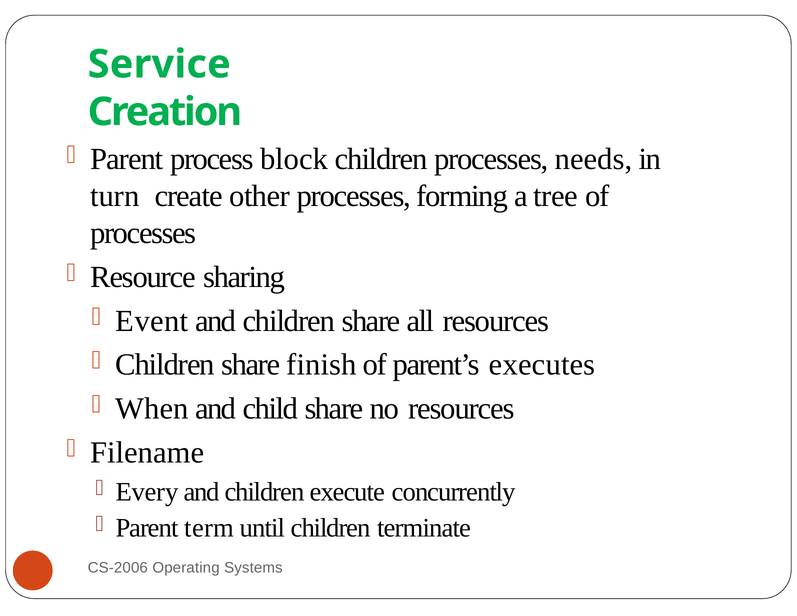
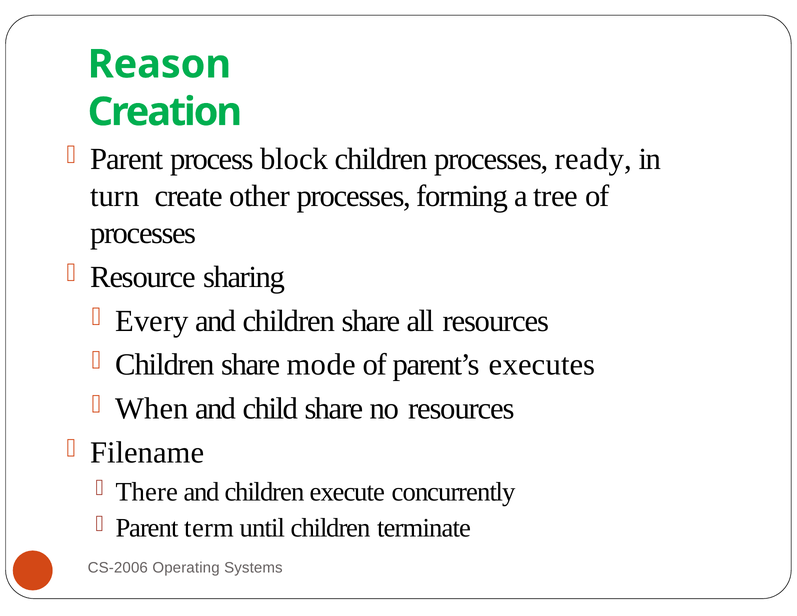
Service: Service -> Reason
needs: needs -> ready
Event: Event -> Every
finish: finish -> mode
Every: Every -> There
